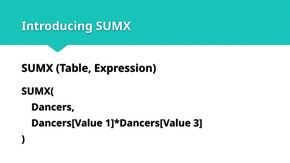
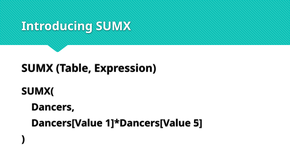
3: 3 -> 5
